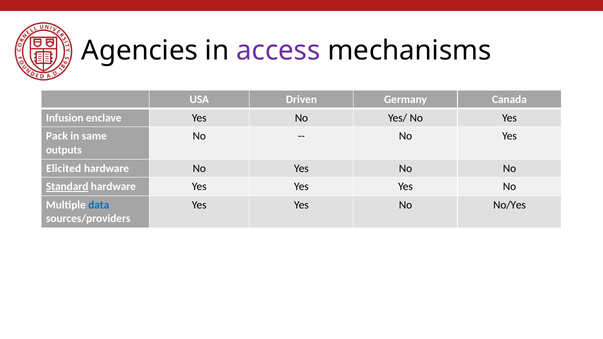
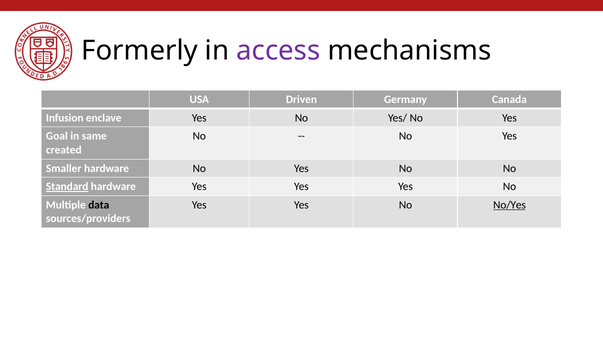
Agencies: Agencies -> Formerly
Pack: Pack -> Goal
outputs: outputs -> created
Elicited: Elicited -> Smaller
data colour: blue -> black
No/Yes underline: none -> present
